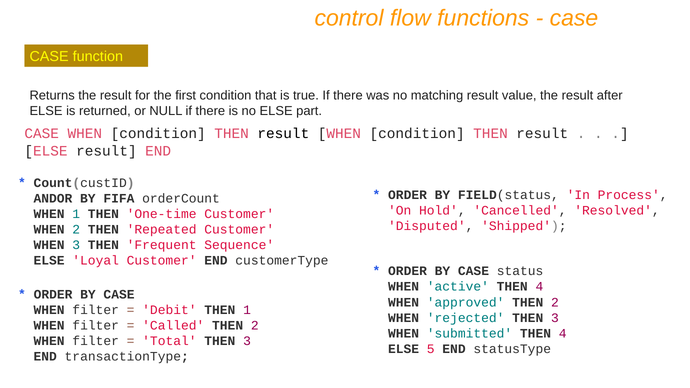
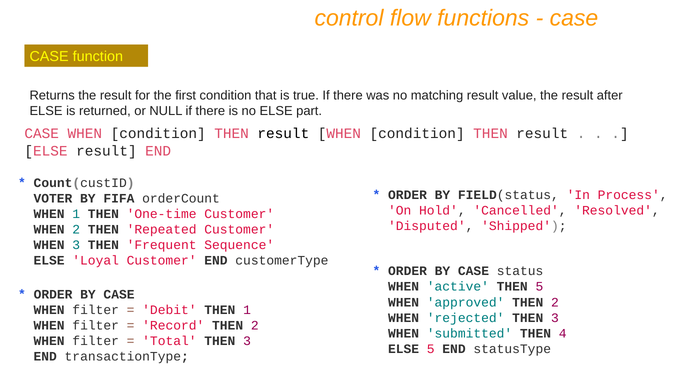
ANDOR: ANDOR -> VOTER
active THEN 4: 4 -> 5
Called: Called -> Record
